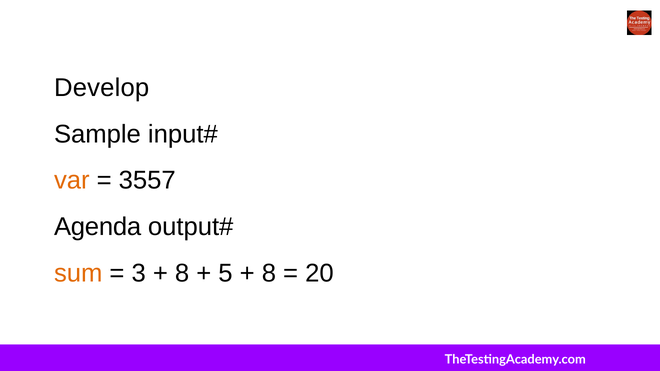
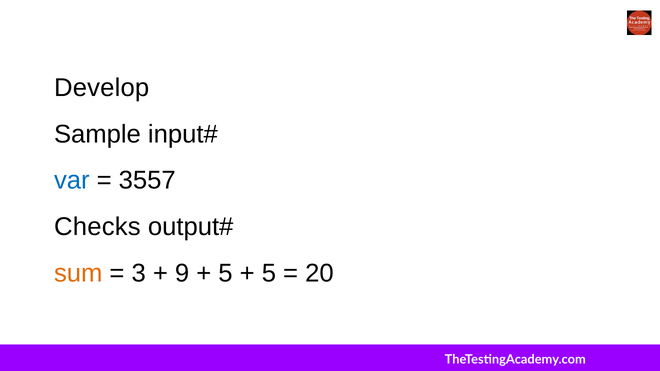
var colour: orange -> blue
Agenda: Agenda -> Checks
8 at (182, 273): 8 -> 9
8 at (269, 273): 8 -> 5
